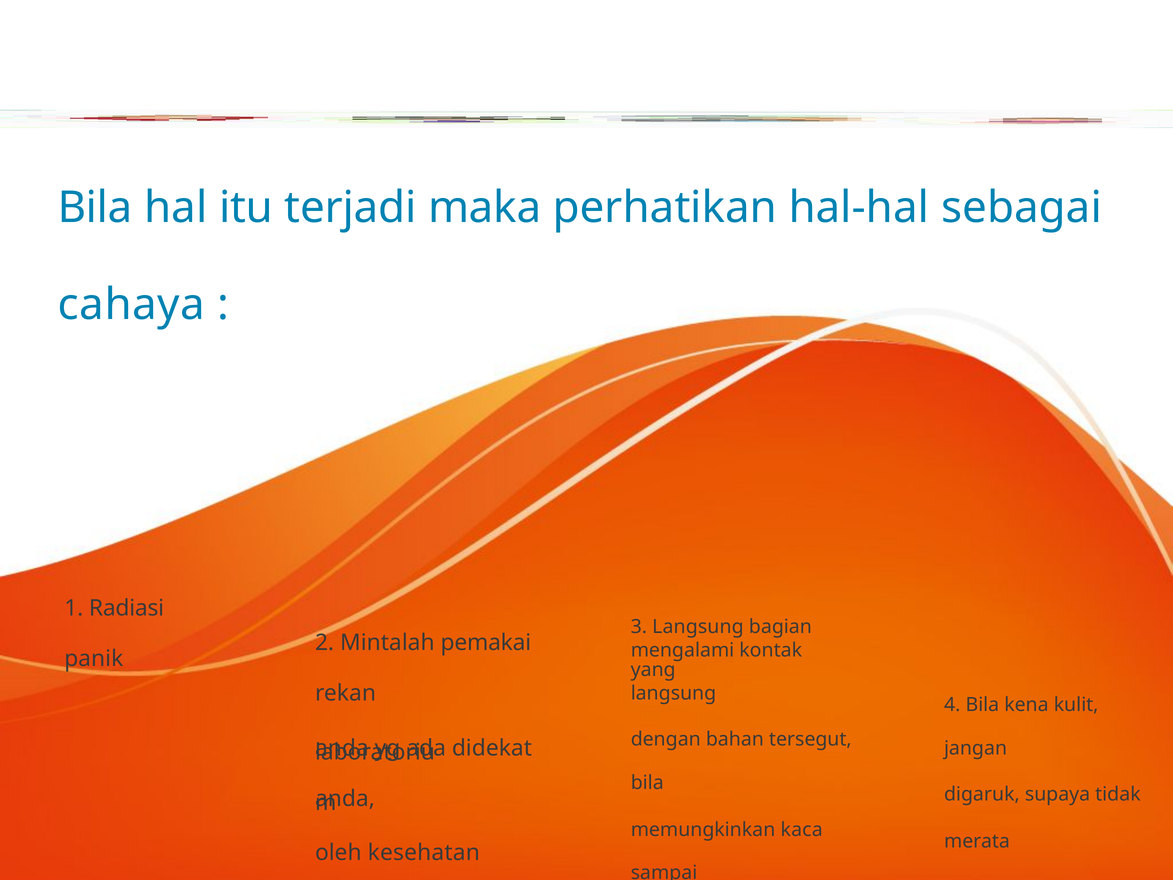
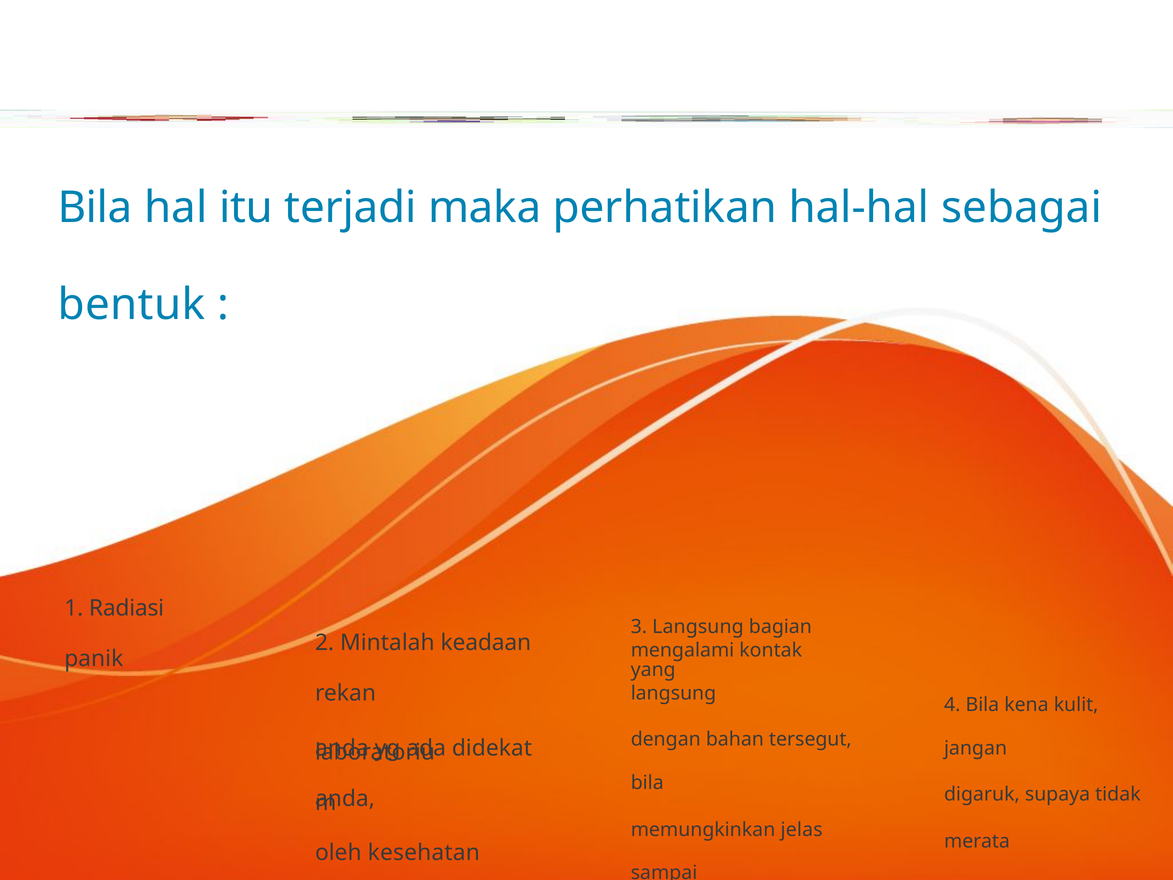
cahaya: cahaya -> bentuk
pemakai: pemakai -> keadaan
kaca: kaca -> jelas
